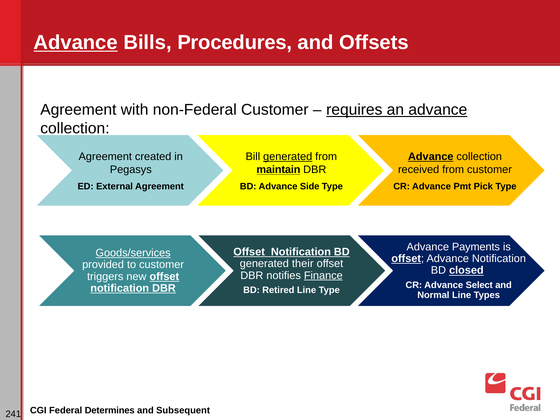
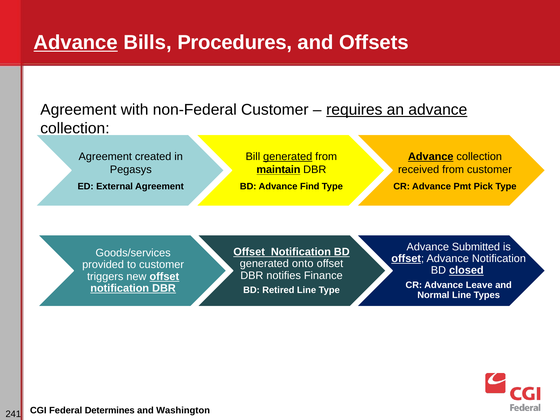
Side: Side -> Find
Payments: Payments -> Submitted
Goods/services underline: present -> none
their: their -> onto
Finance underline: present -> none
Select: Select -> Leave
Subsequent: Subsequent -> Washington
